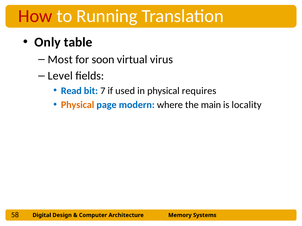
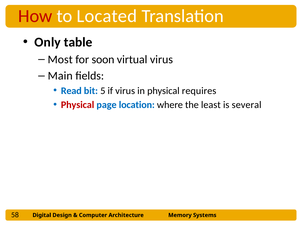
Running: Running -> Located
Level: Level -> Main
7: 7 -> 5
if used: used -> virus
Physical at (78, 105) colour: orange -> red
modern: modern -> location
main: main -> least
locality: locality -> several
